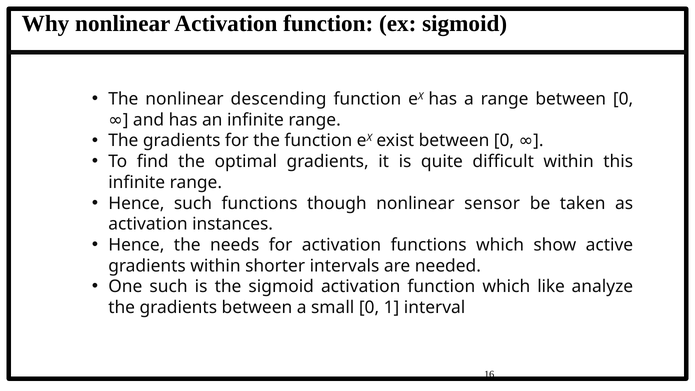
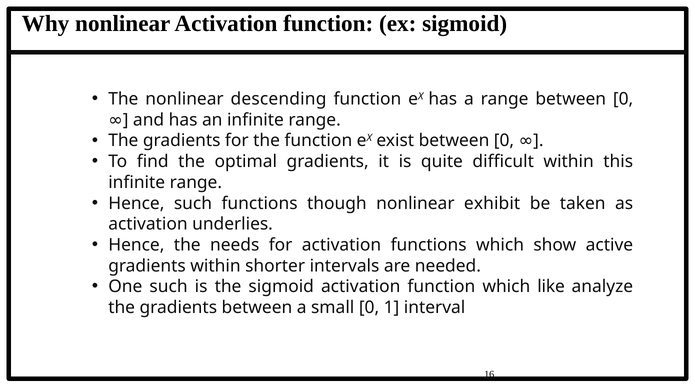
sensor: sensor -> exhibit
instances: instances -> underlies
